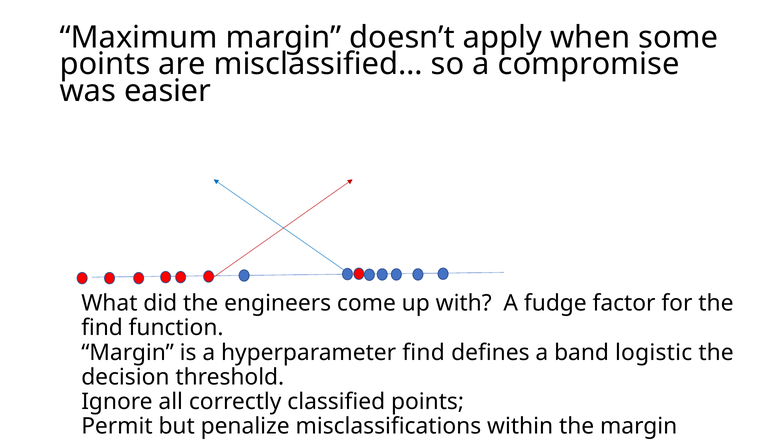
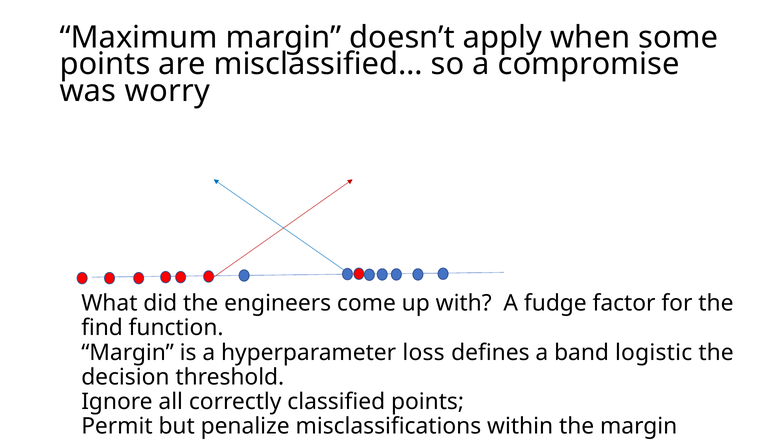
easier: easier -> worry
hyperparameter find: find -> loss
